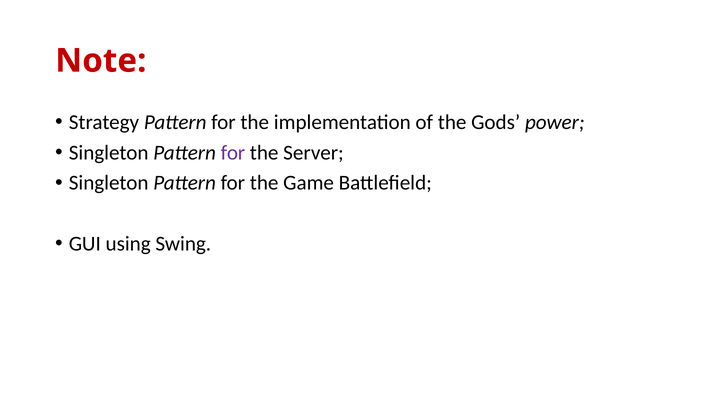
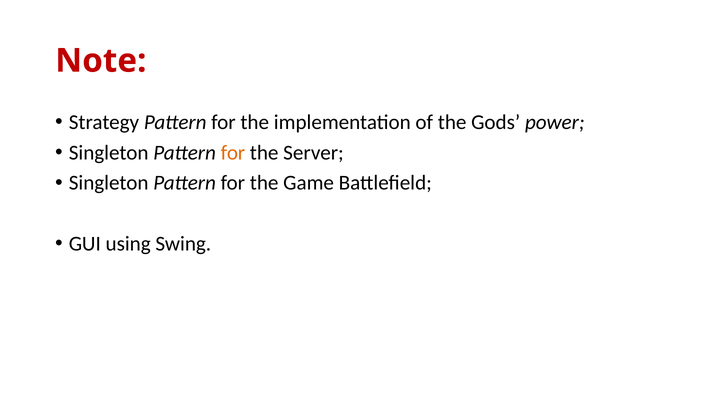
for at (233, 153) colour: purple -> orange
